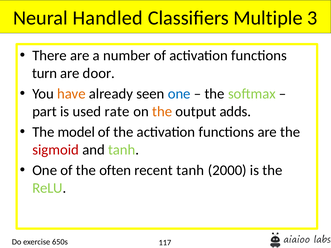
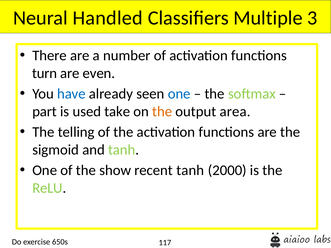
door: door -> even
have colour: orange -> blue
rate: rate -> take
adds: adds -> area
model: model -> telling
sigmoid colour: red -> black
often: often -> show
